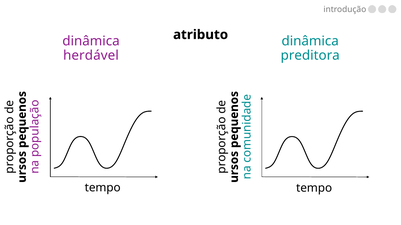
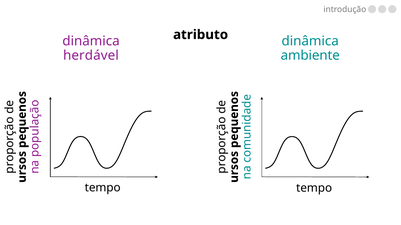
preditora: preditora -> ambiente
